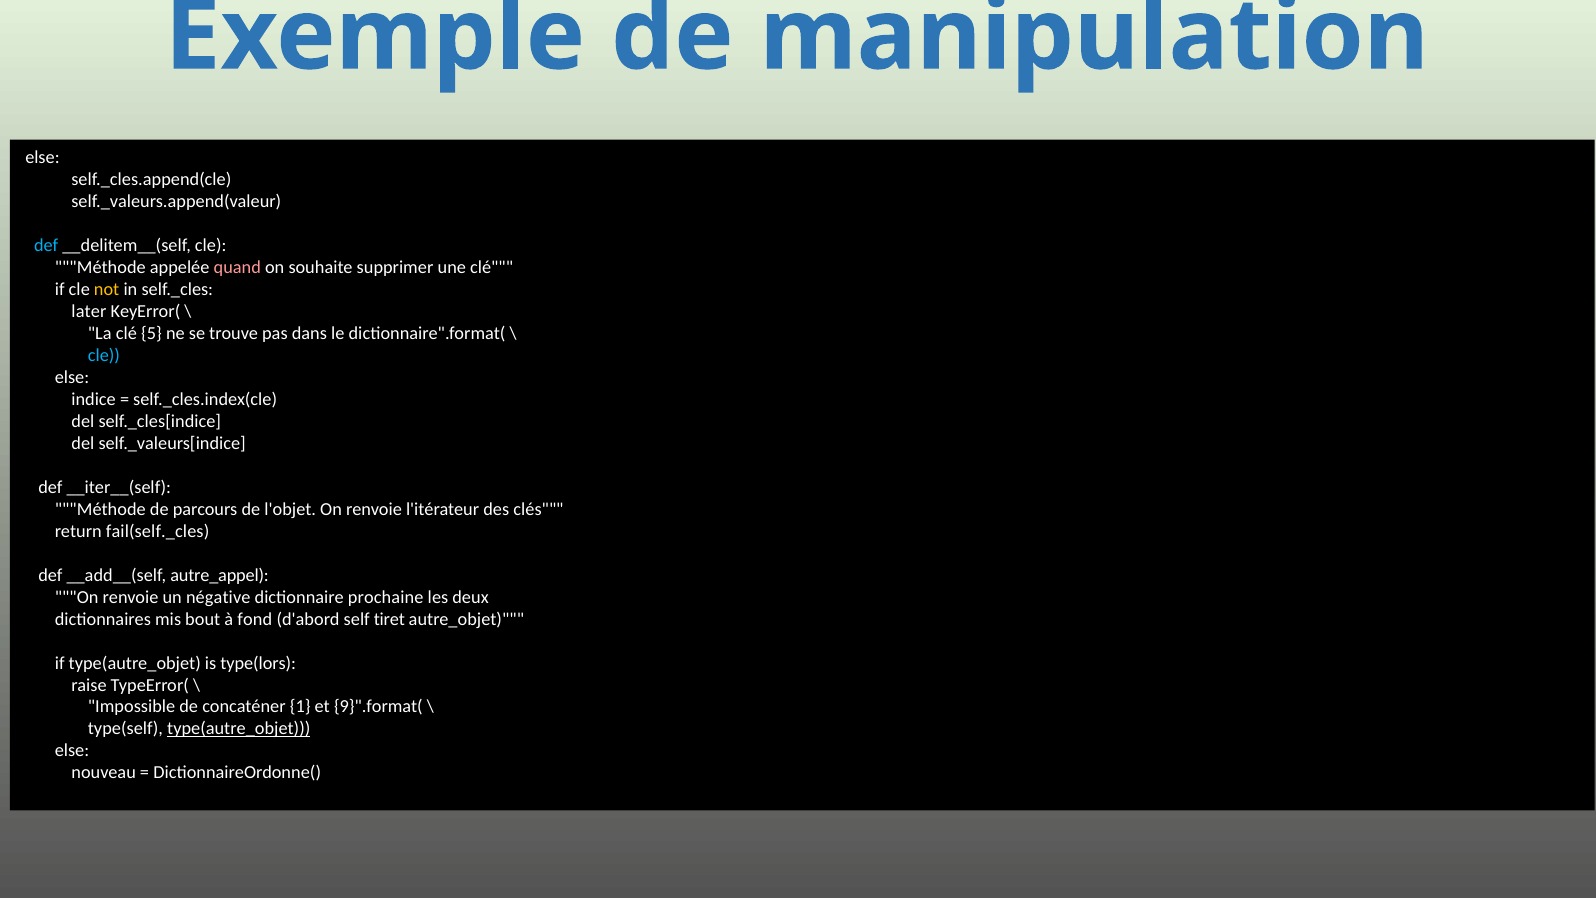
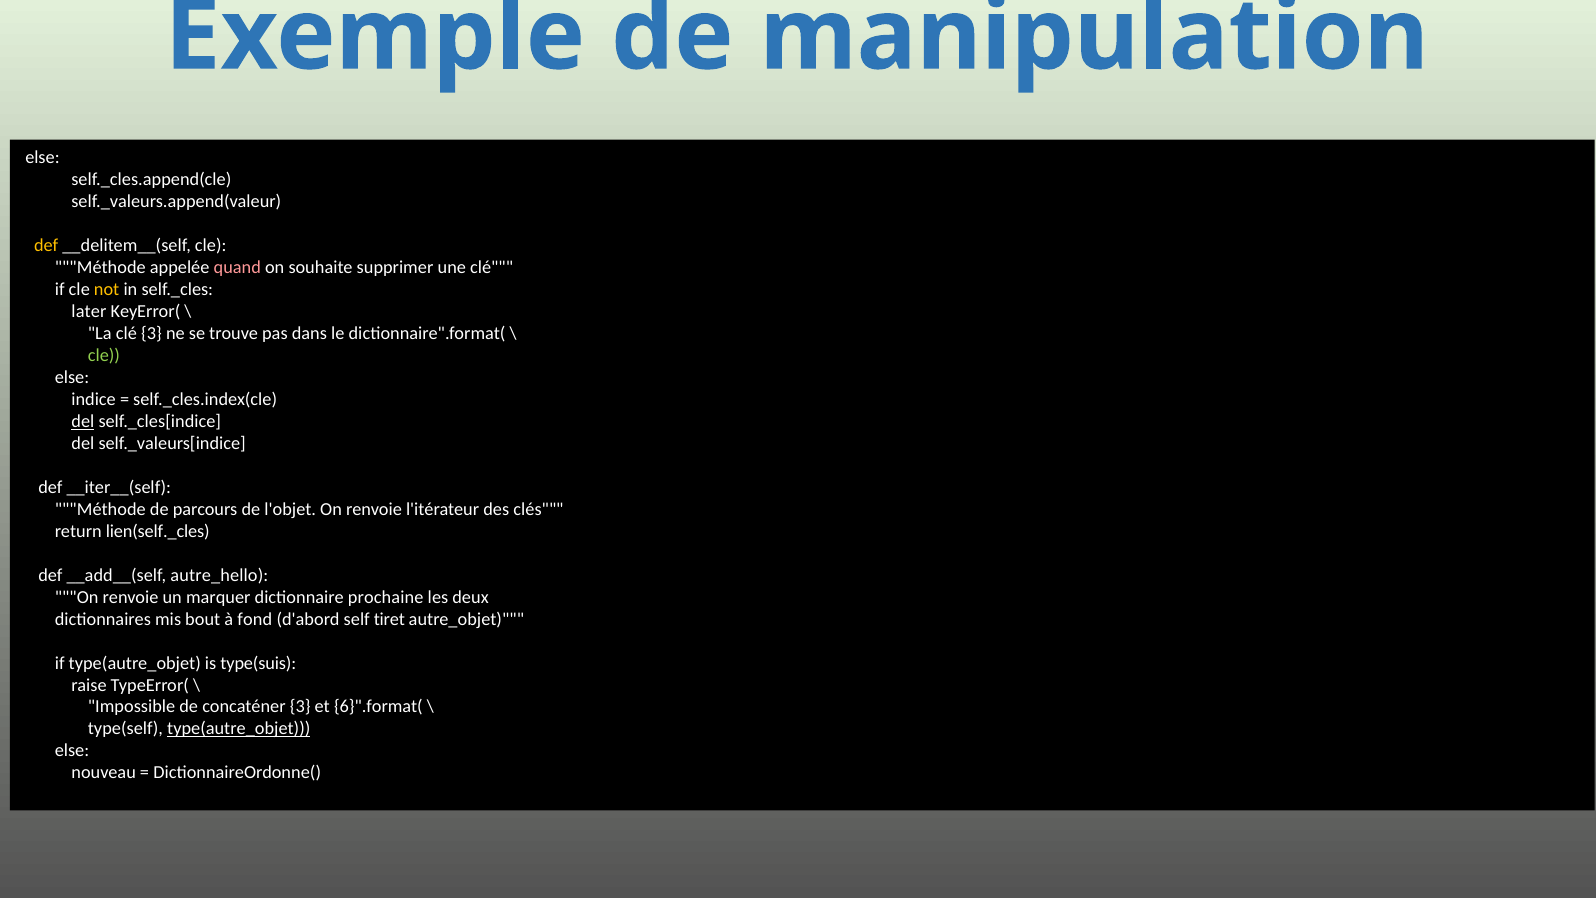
def at (46, 246) colour: light blue -> yellow
clé 5: 5 -> 3
cle at (104, 355) colour: light blue -> light green
del at (83, 421) underline: none -> present
fail(self._cles: fail(self._cles -> lien(self._cles
autre_appel: autre_appel -> autre_hello
négative: négative -> marquer
type(lors: type(lors -> type(suis
concaténer 1: 1 -> 3
9}".format(: 9}".format( -> 6}".format(
